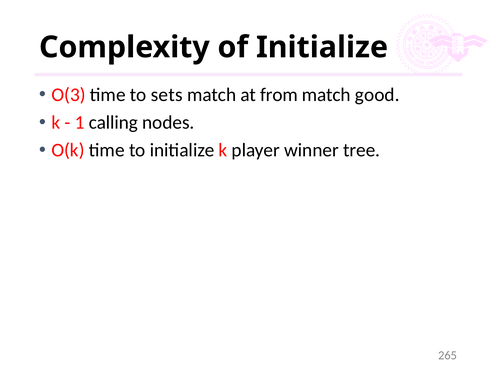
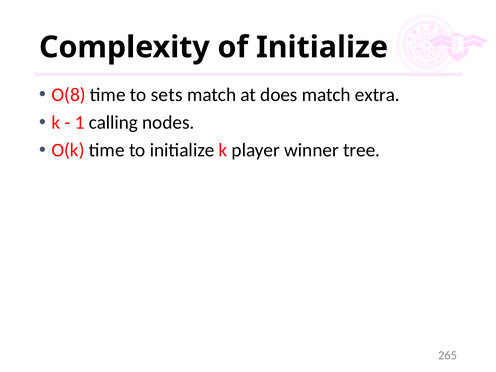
O(3: O(3 -> O(8
from: from -> does
good: good -> extra
